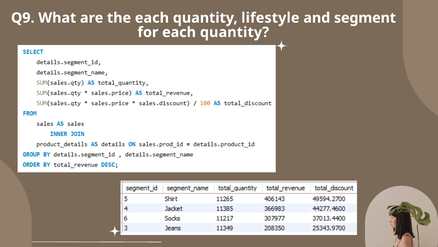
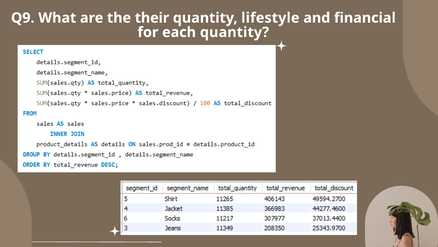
the each: each -> their
segment: segment -> financial
